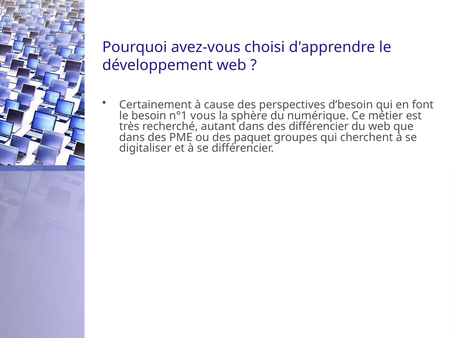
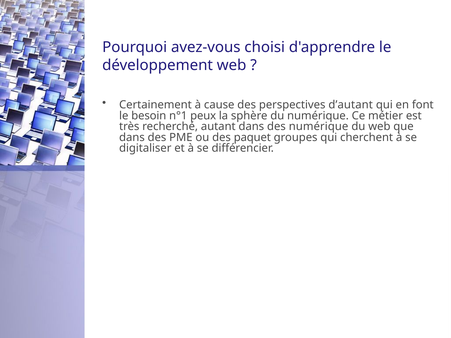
d’besoin: d’besoin -> d’autant
vous: vous -> peux
des différencier: différencier -> numérique
